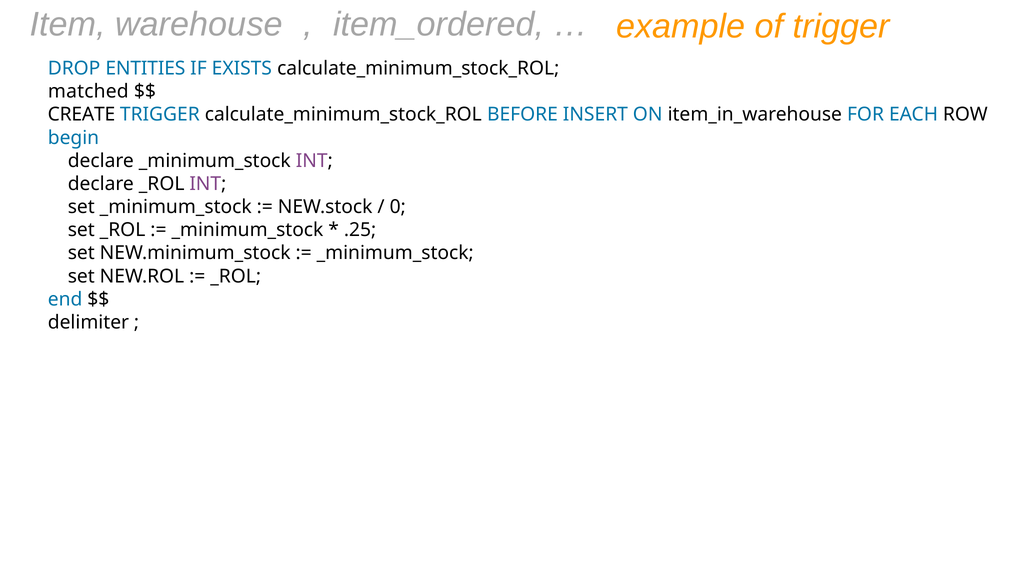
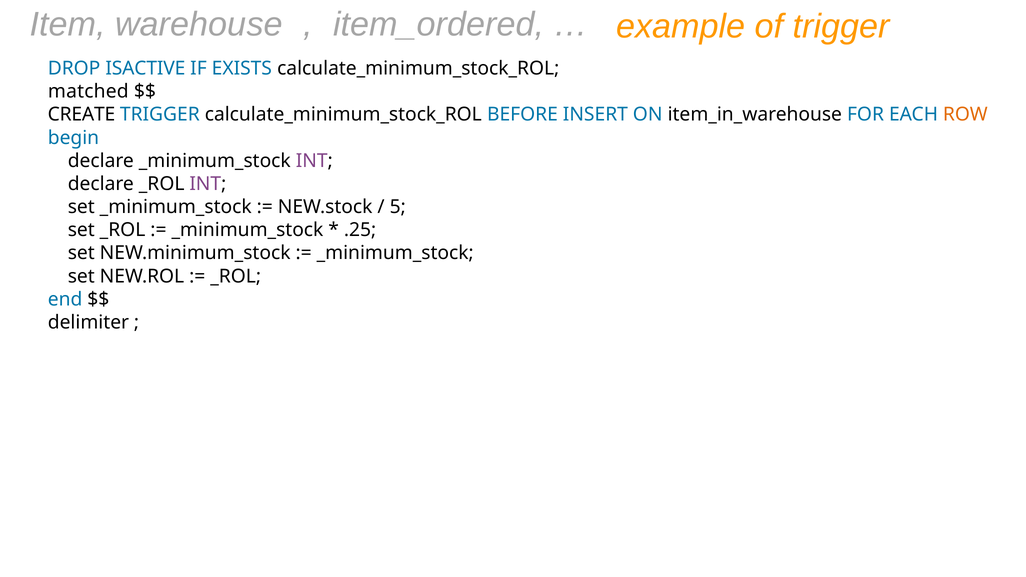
ENTITIES: ENTITIES -> ISACTIVE
ROW colour: black -> orange
0: 0 -> 5
